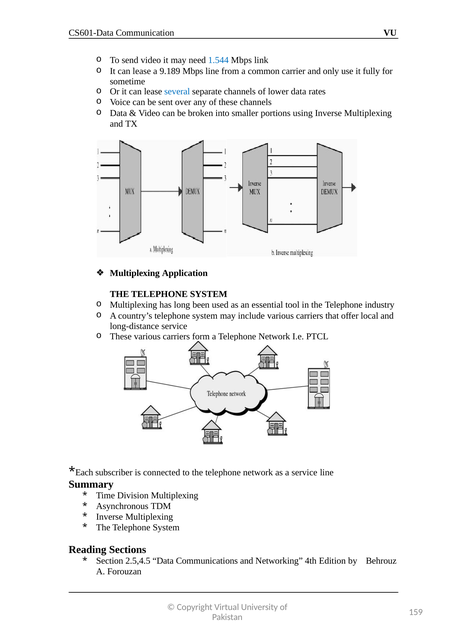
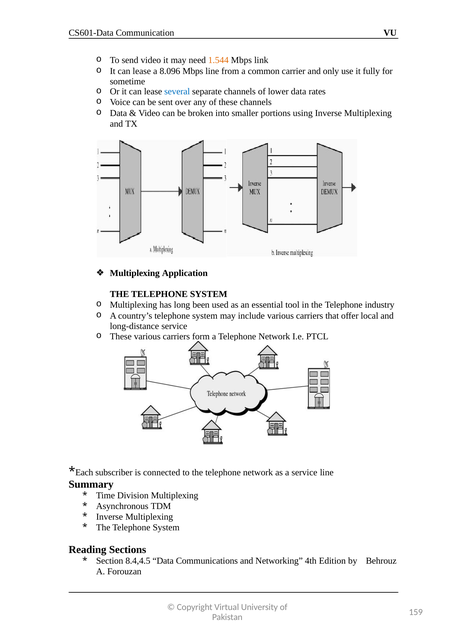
1.544 colour: blue -> orange
9.189: 9.189 -> 8.096
2.5,4.5: 2.5,4.5 -> 8.4,4.5
